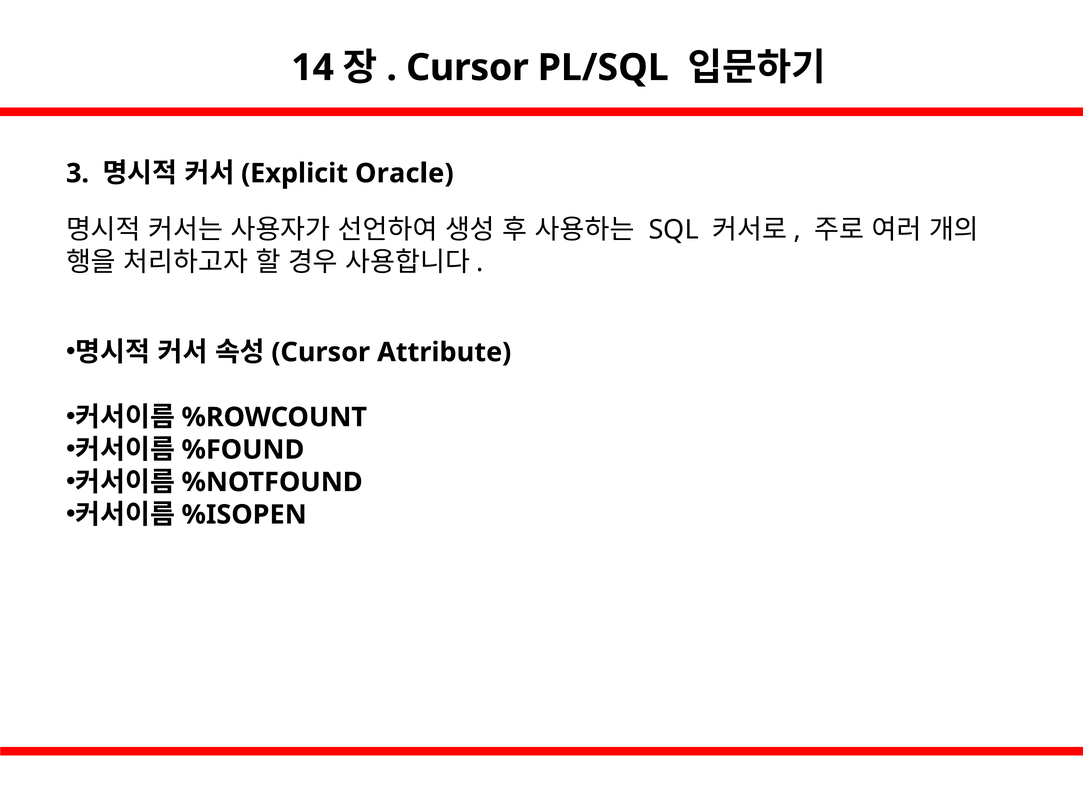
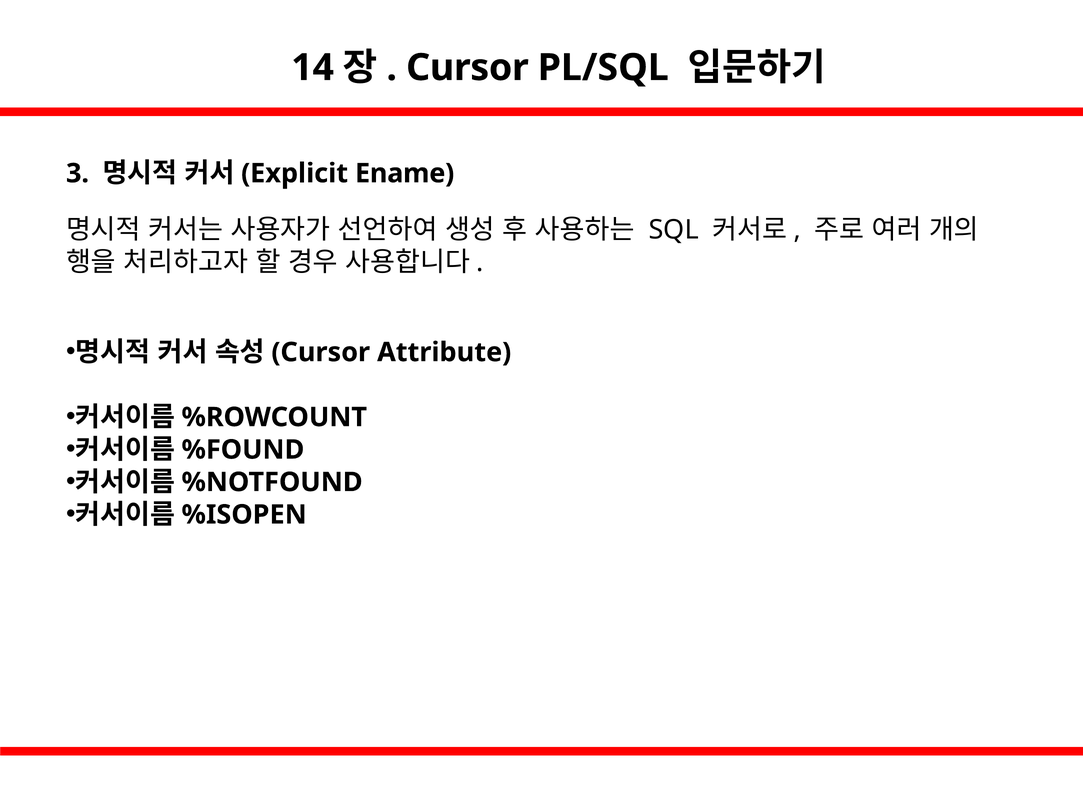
Oracle: Oracle -> Ename
